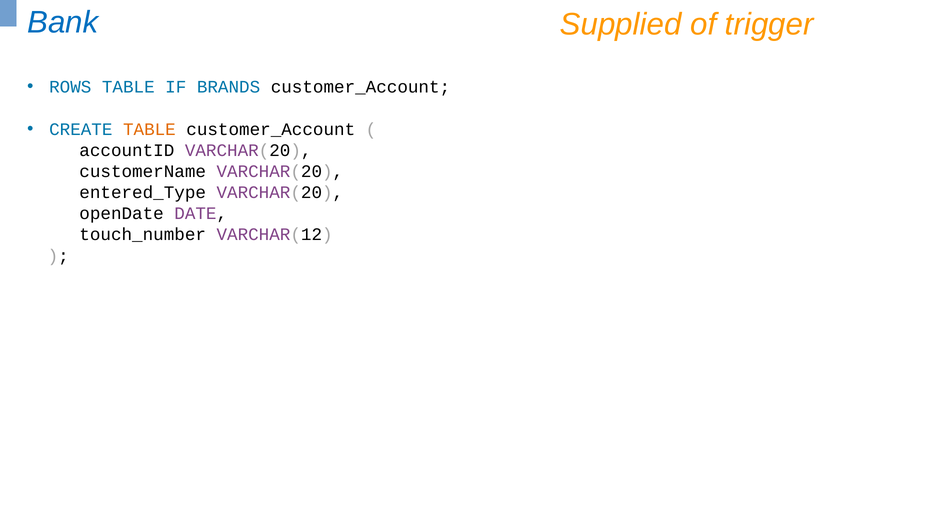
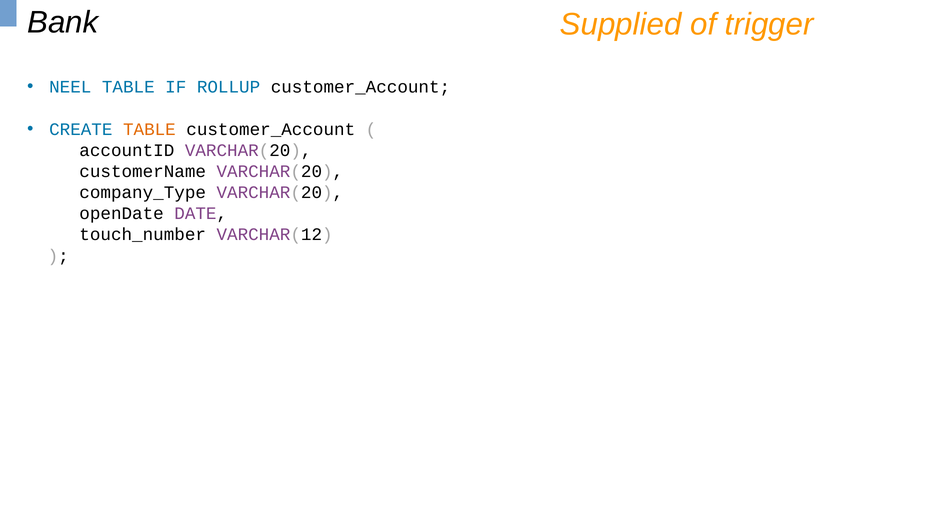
Bank colour: blue -> black
ROWS: ROWS -> NEEL
BRANDS: BRANDS -> ROLLUP
entered_Type: entered_Type -> company_Type
